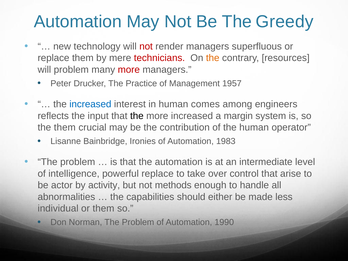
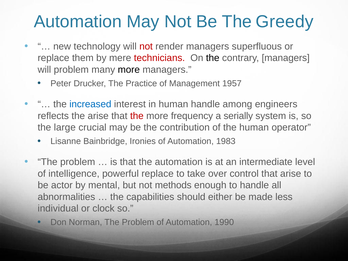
the at (213, 58) colour: orange -> black
contrary resources: resources -> managers
more at (129, 70) colour: red -> black
human comes: comes -> handle
the input: input -> arise
the at (137, 116) colour: black -> red
more increased: increased -> frequency
margin: margin -> serially
the them: them -> large
activity: activity -> mental
or them: them -> clock
